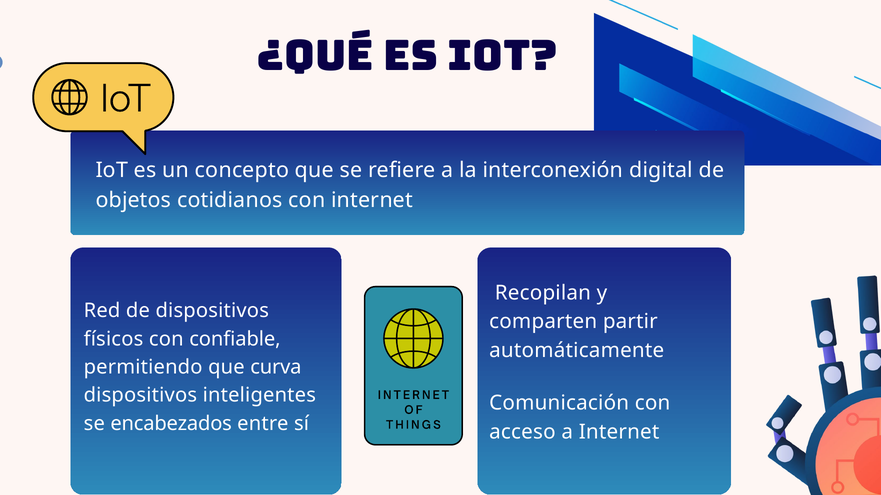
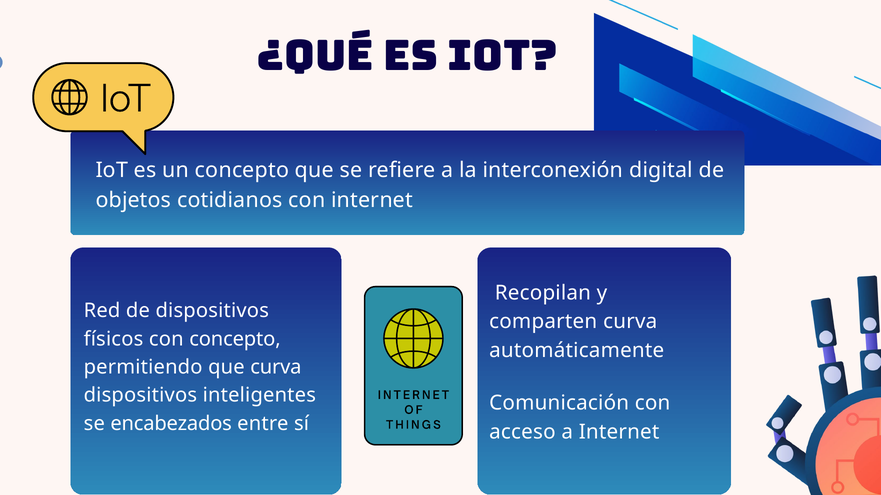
comparten partir: partir -> curva
con confiable: confiable -> concepto
